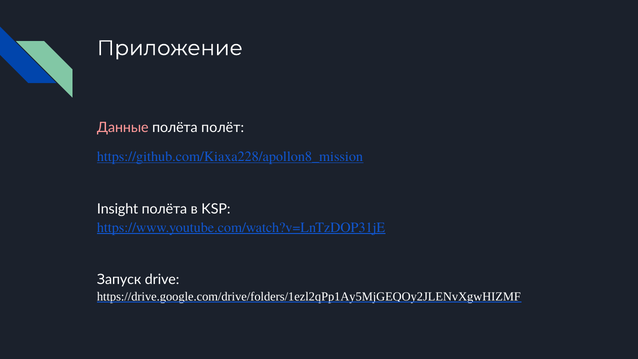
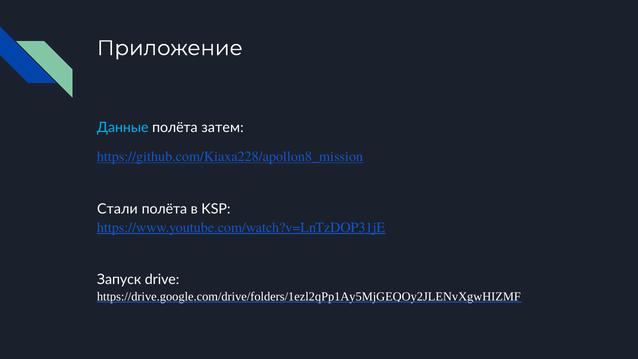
Данные colour: pink -> light blue
полёт: полёт -> затем
Insight: Insight -> Стали
